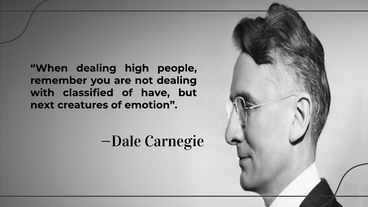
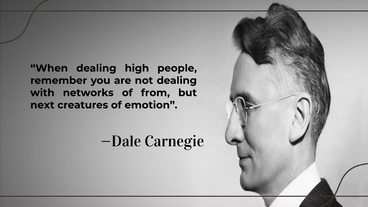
classified: classified -> networks
have: have -> from
